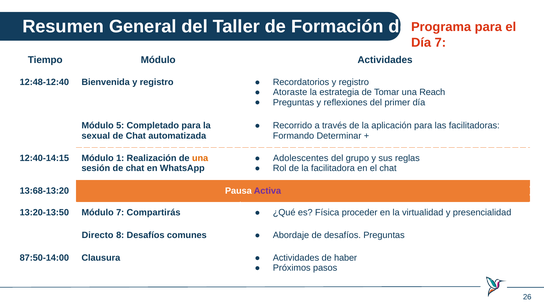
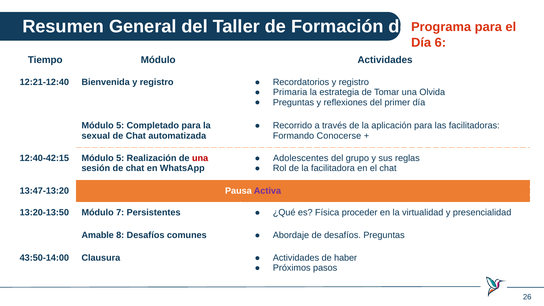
Día 7: 7 -> 6
12:48-12:40: 12:48-12:40 -> 12:21-12:40
Atoraste: Atoraste -> Primaria
Reach: Reach -> Olvida
Determinar: Determinar -> Conocerse
12:40-14:15: 12:40-14:15 -> 12:40-42:15
1 at (120, 158): 1 -> 5
una at (200, 158) colour: orange -> red
13:68-13:20: 13:68-13:20 -> 13:47-13:20
Compartirás: Compartirás -> Persistentes
Directo: Directo -> Amable
87:50-14:00: 87:50-14:00 -> 43:50-14:00
